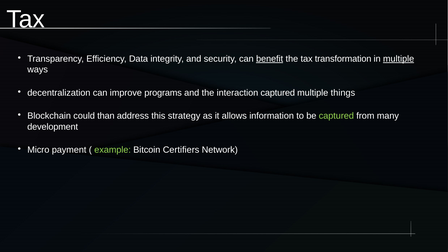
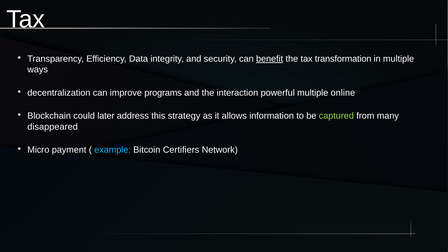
multiple at (399, 59) underline: present -> none
interaction captured: captured -> powerful
things: things -> online
than: than -> later
development: development -> disappeared
example colour: light green -> light blue
